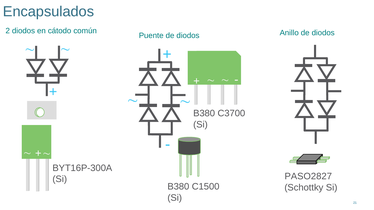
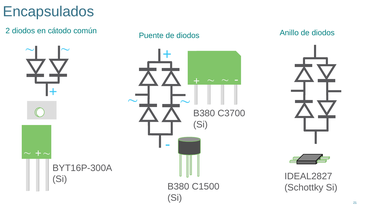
PASO2827: PASO2827 -> IDEAL2827
